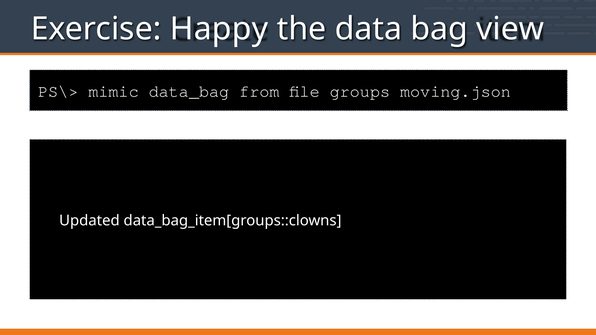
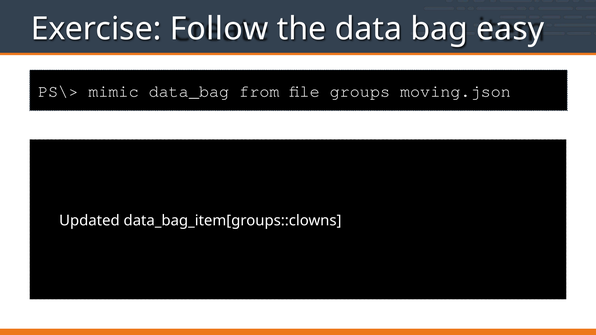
Happy: Happy -> Follow
view: view -> easy
